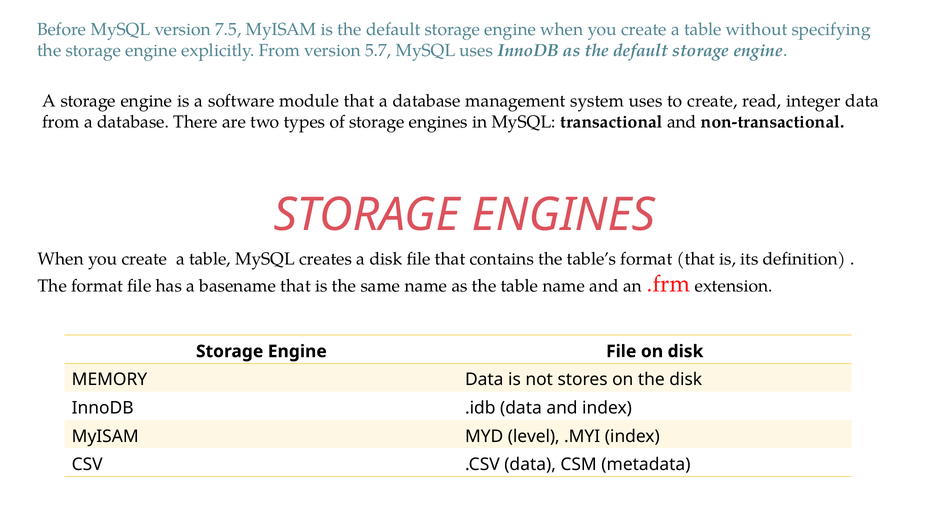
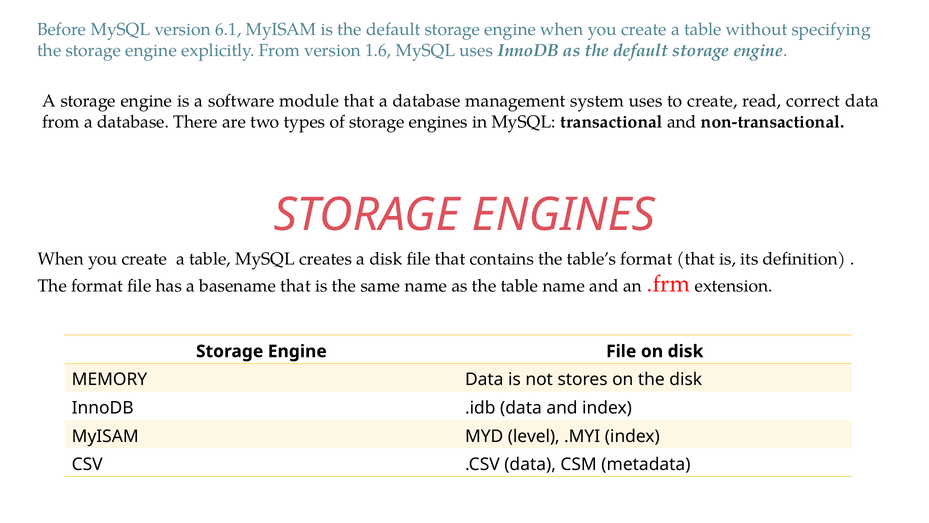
7.5: 7.5 -> 6.1
5.7: 5.7 -> 1.6
integer: integer -> correct
